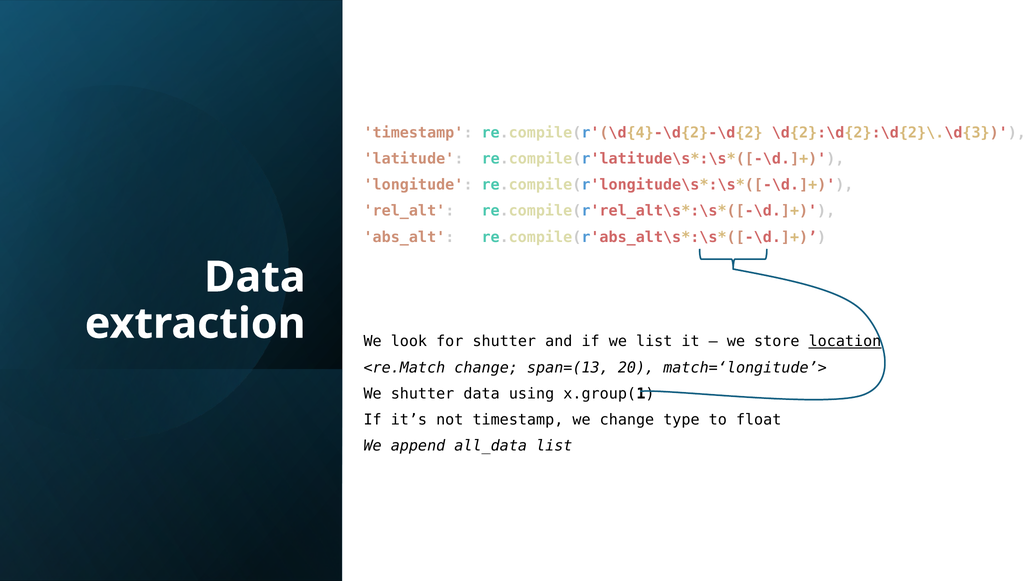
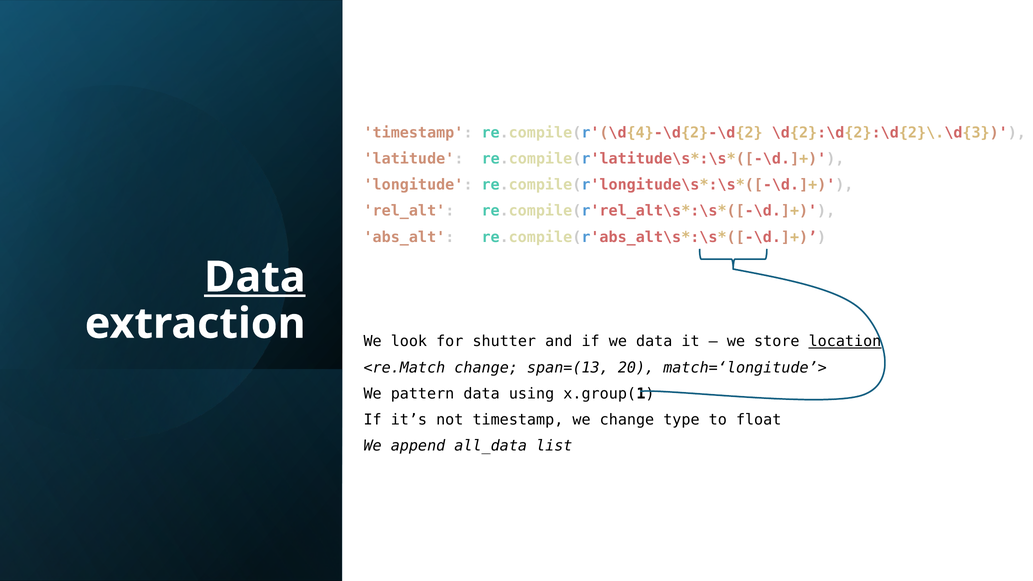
Data at (255, 277) underline: none -> present
we list: list -> data
We shutter: shutter -> pattern
